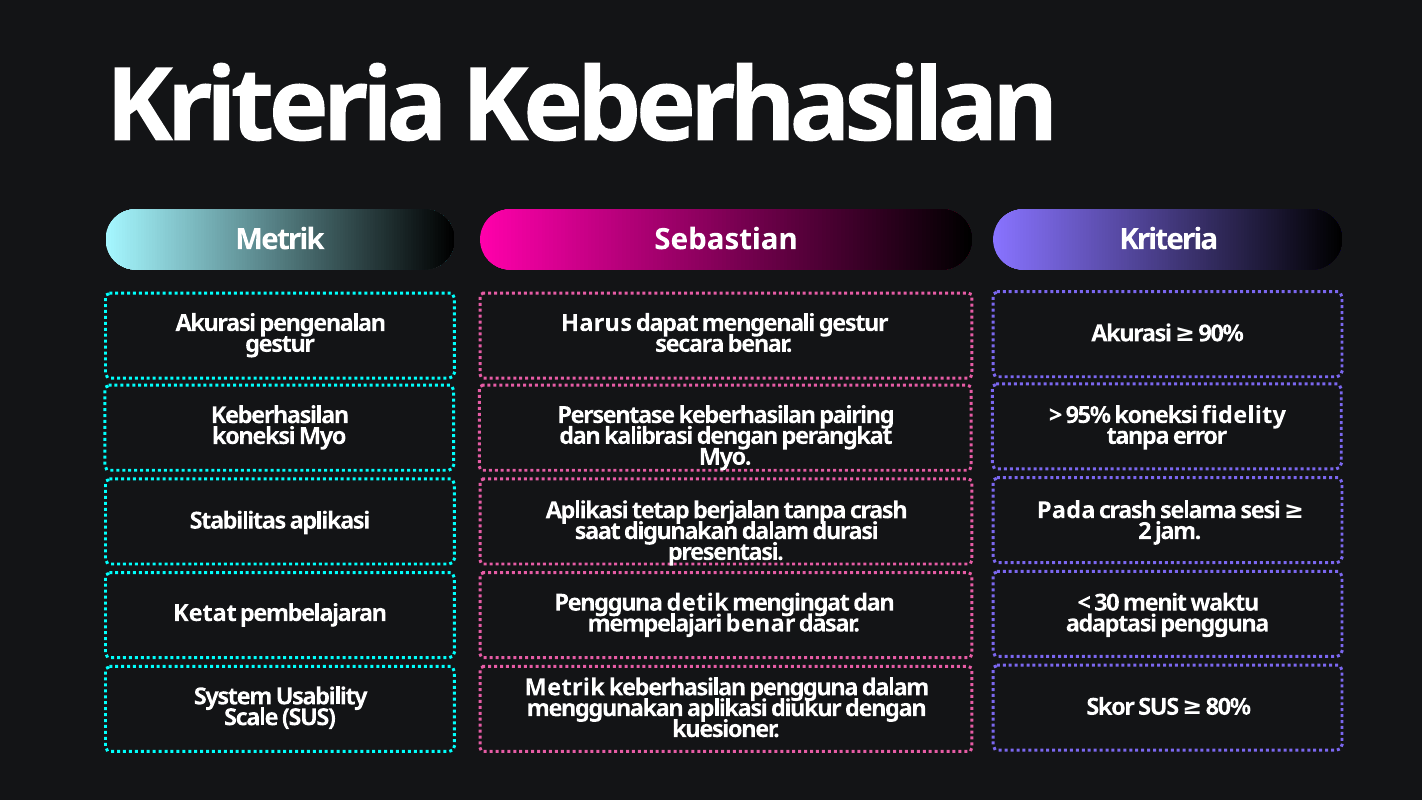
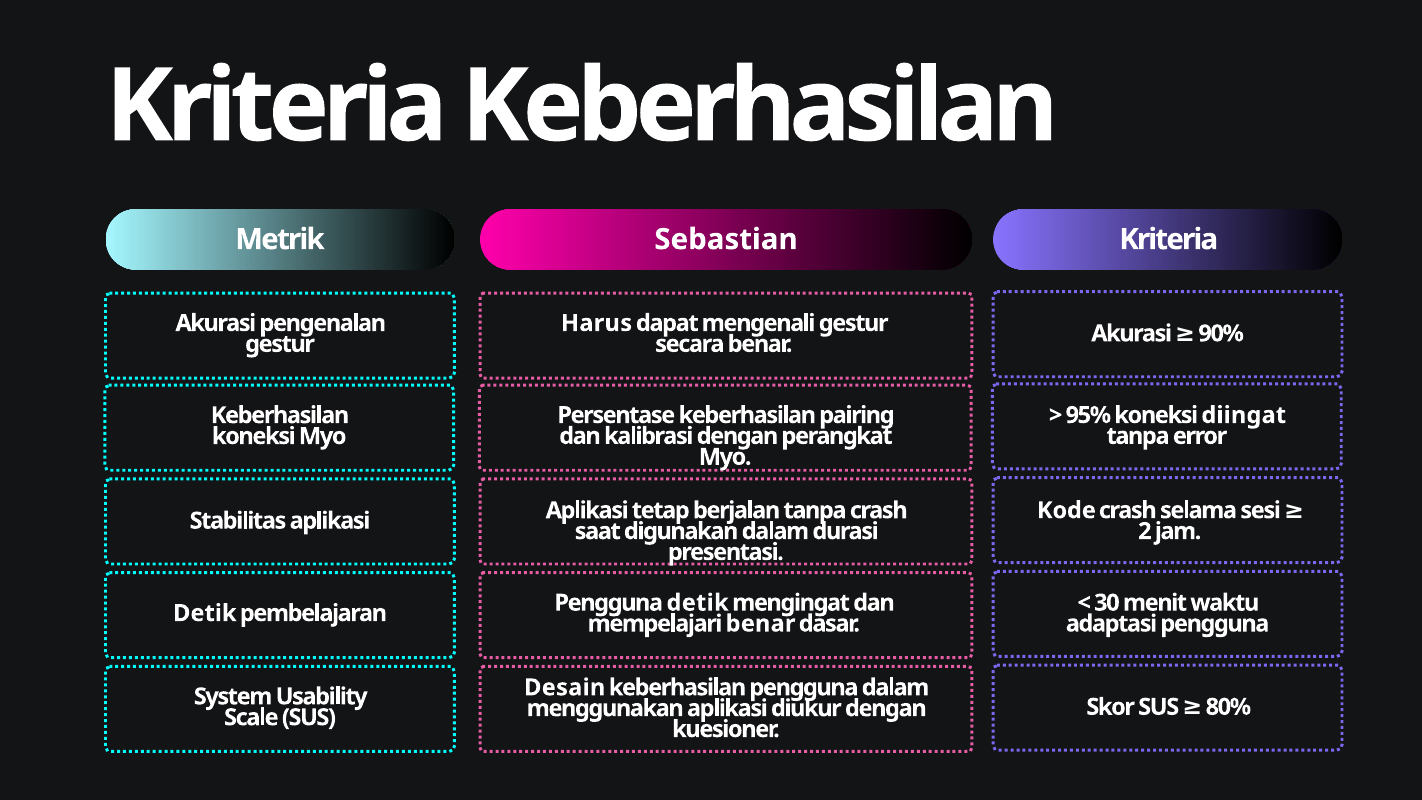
fidelity: fidelity -> diingat
Pada: Pada -> Kode
Ketat at (205, 613): Ketat -> Detik
Metrik at (565, 687): Metrik -> Desain
